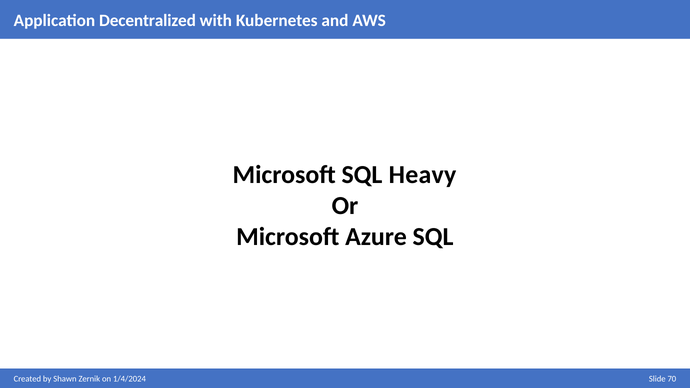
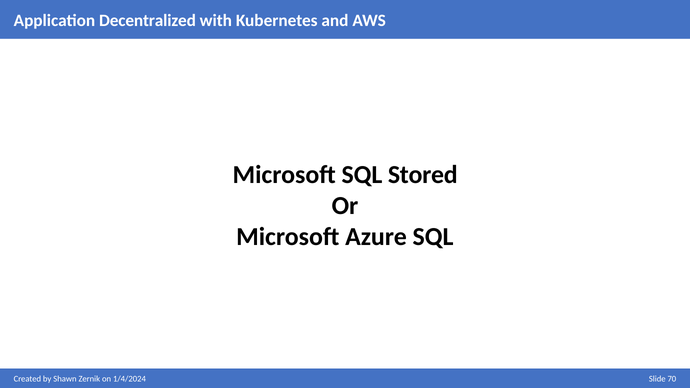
Heavy: Heavy -> Stored
